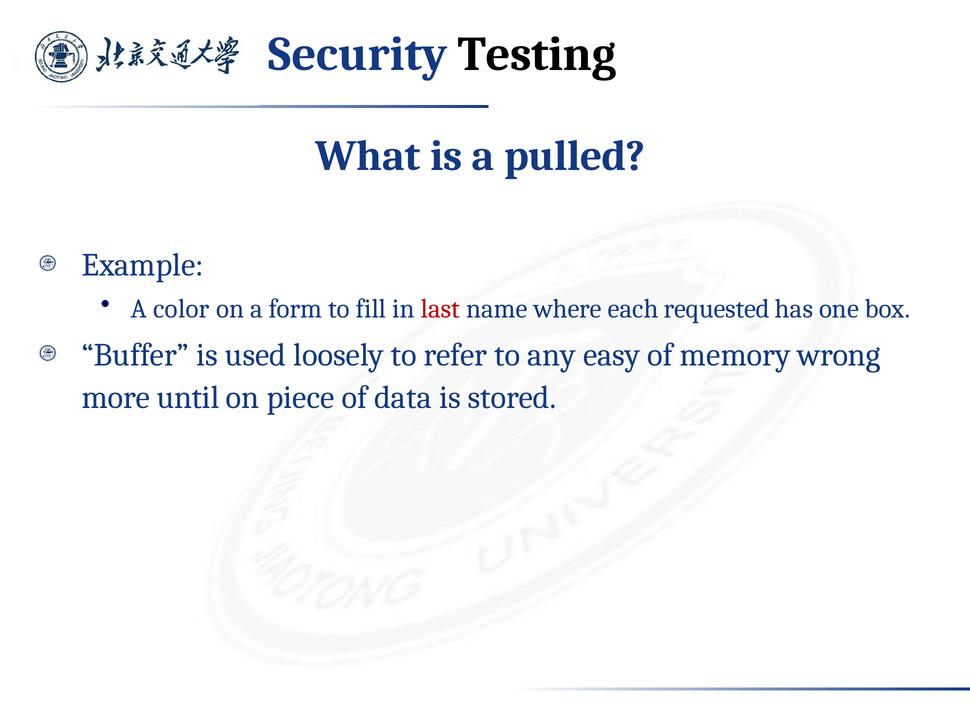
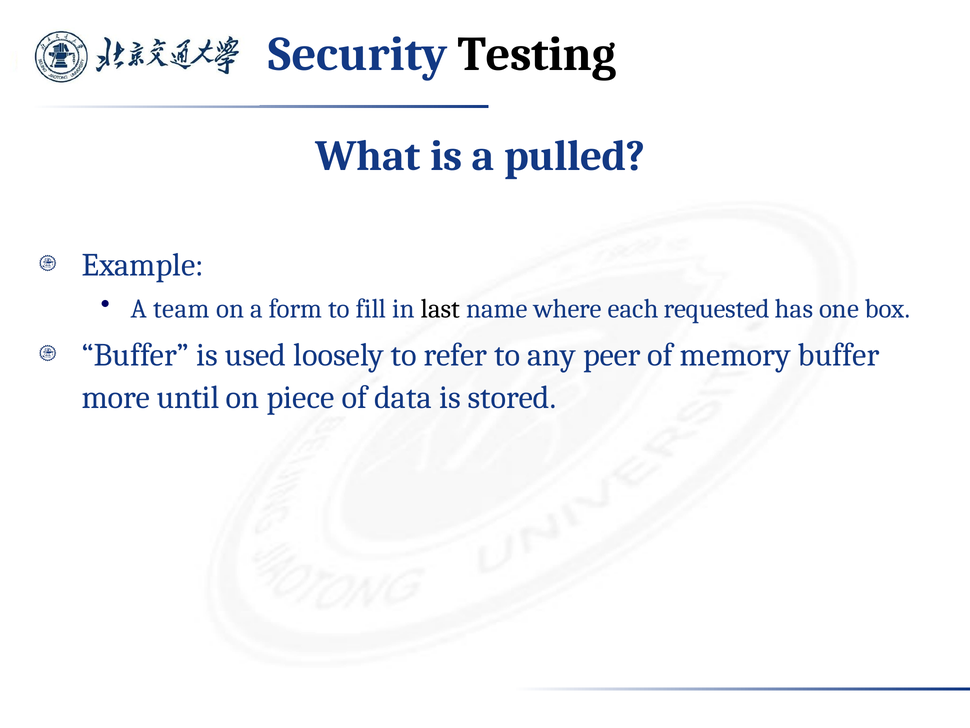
color: color -> team
last colour: red -> black
easy: easy -> peer
memory wrong: wrong -> buffer
